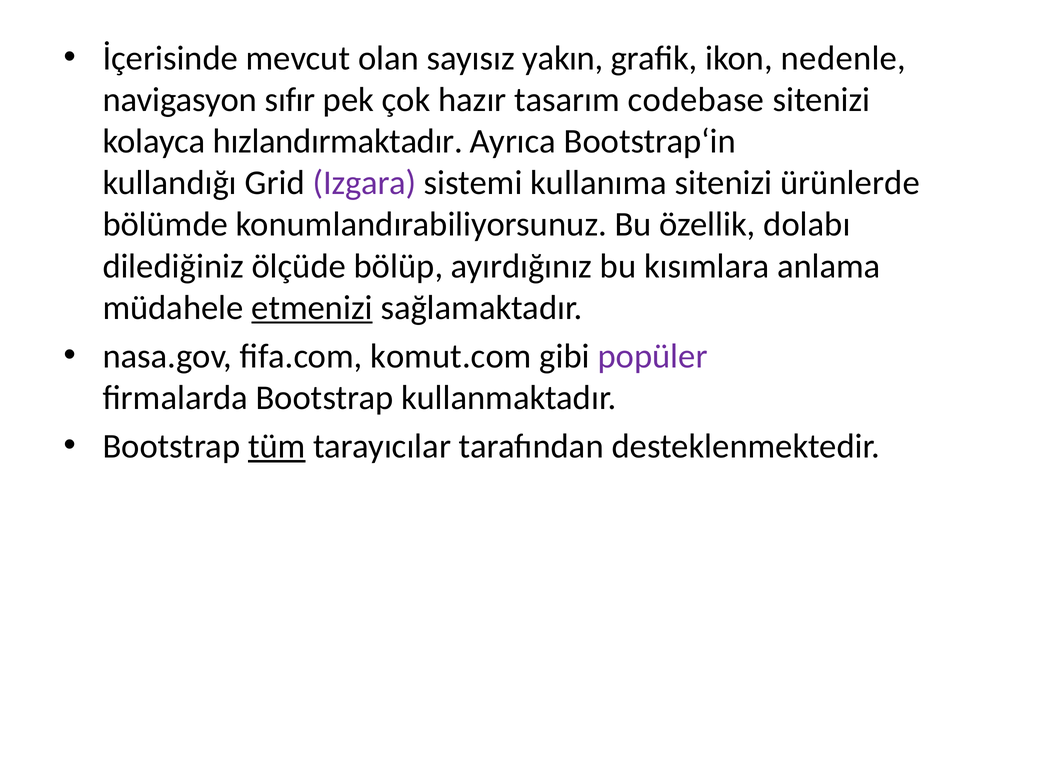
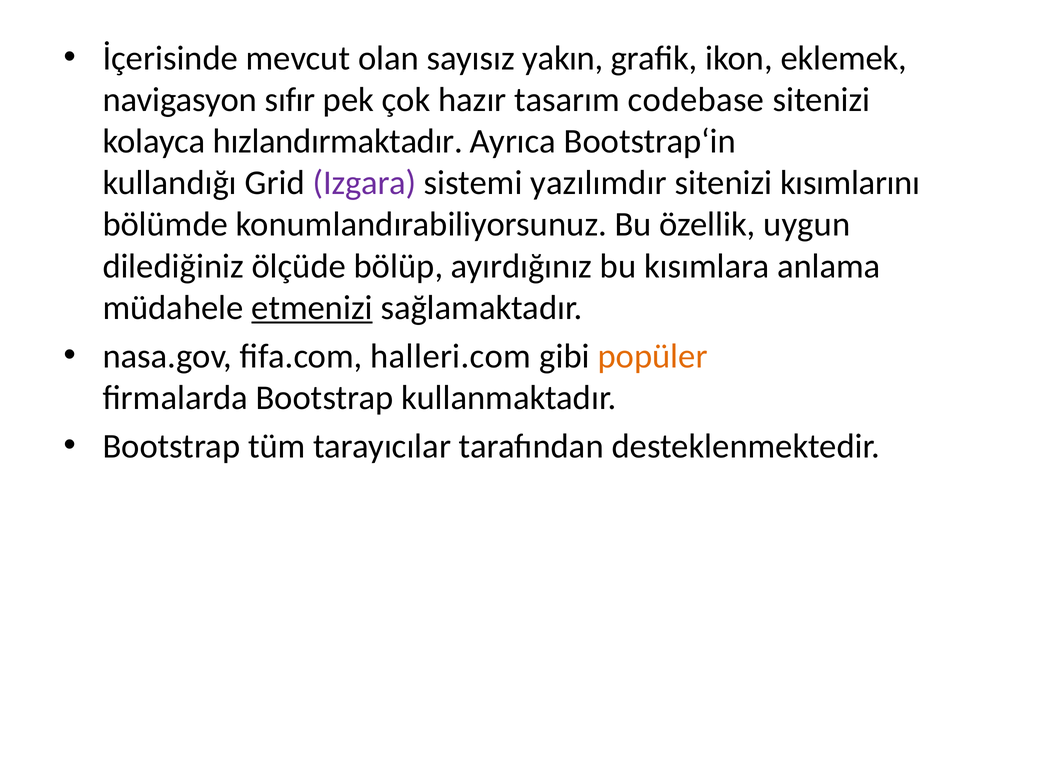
nedenle: nedenle -> eklemek
kullanıma: kullanıma -> yazılımdır
ürünlerde: ürünlerde -> kısımlarını
dolabı: dolabı -> uygun
komut.com: komut.com -> halleri.com
popüler colour: purple -> orange
tüm underline: present -> none
